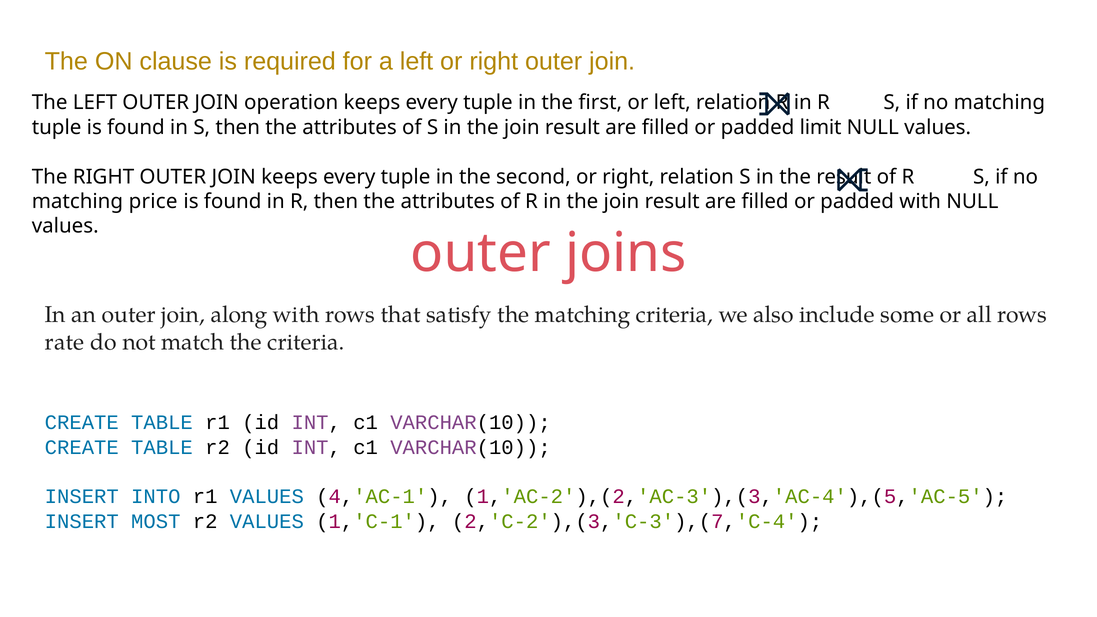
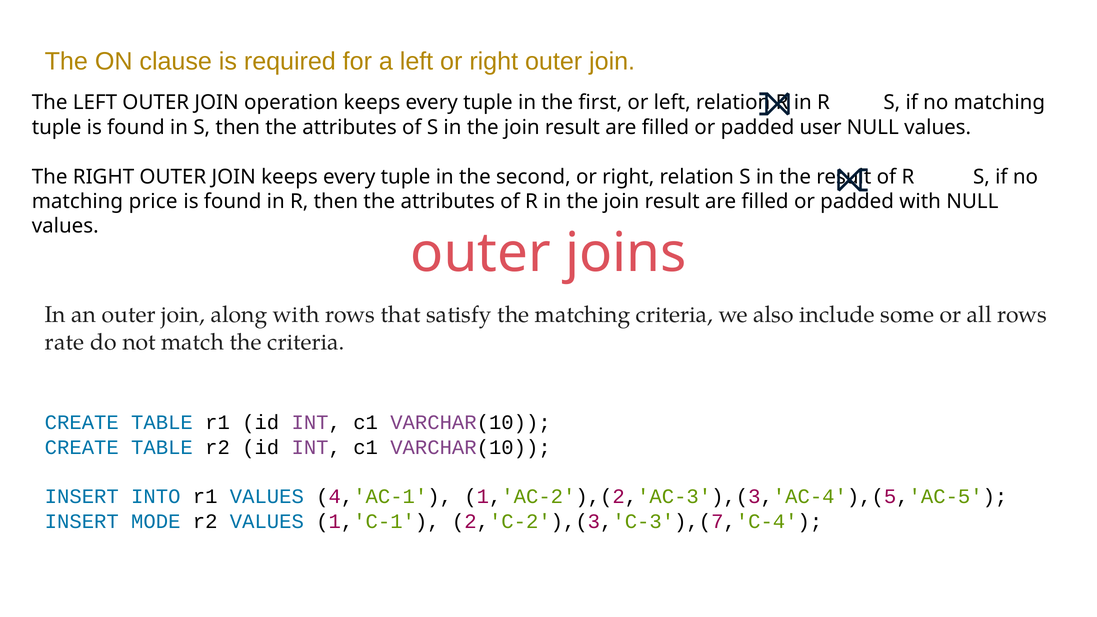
limit: limit -> user
MOST: MOST -> MODE
